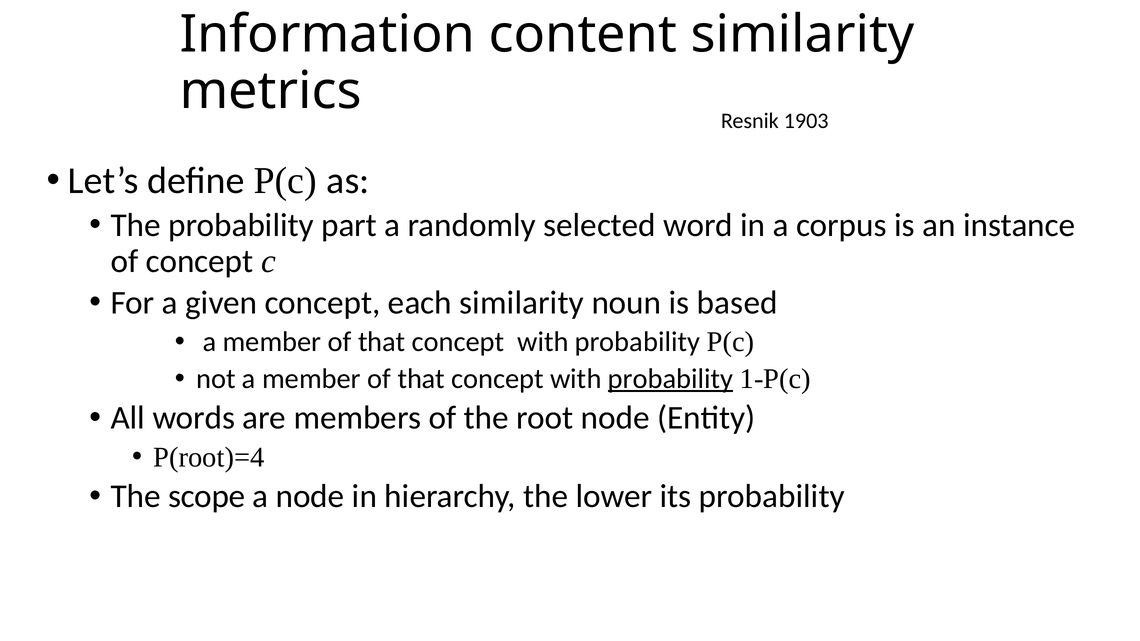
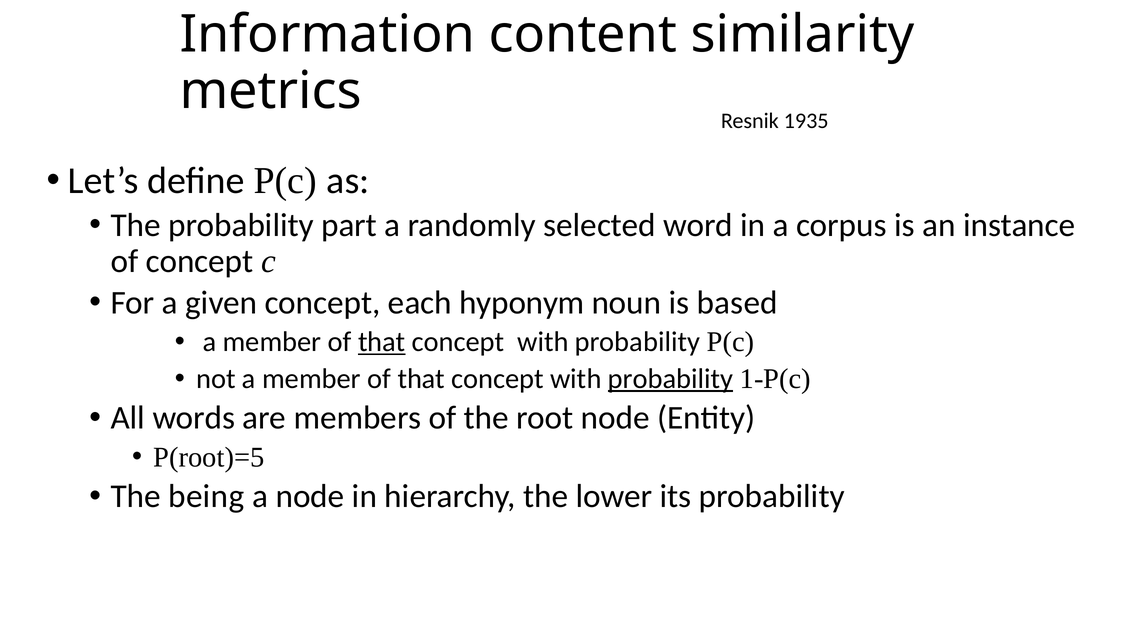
1903: 1903 -> 1935
each similarity: similarity -> hyponym
that at (382, 342) underline: none -> present
P(root)=4: P(root)=4 -> P(root)=5
scope: scope -> being
